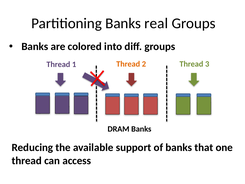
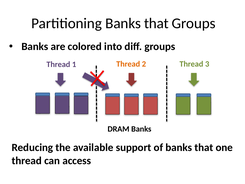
Partitioning Banks real: real -> that
